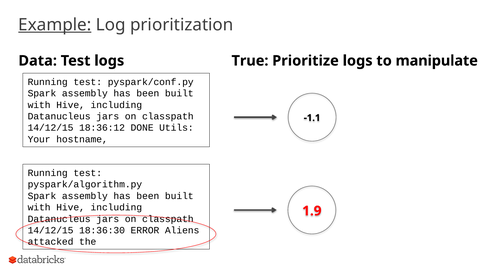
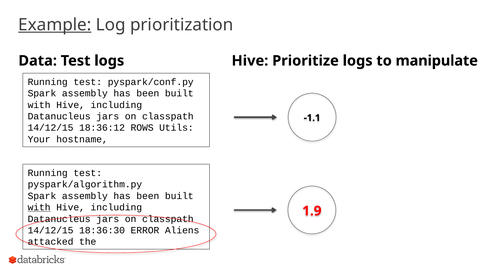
True at (250, 61): True -> Hive
DONE: DONE -> ROWS
with at (39, 207) underline: none -> present
